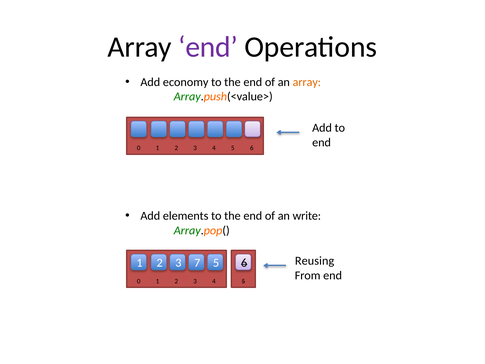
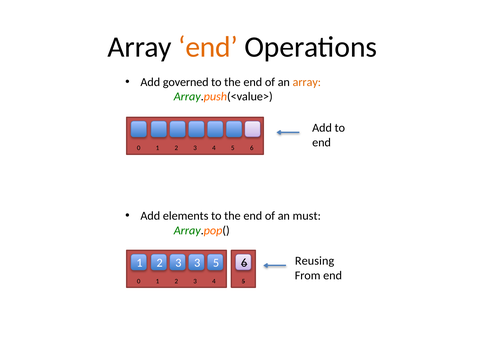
end at (208, 47) colour: purple -> orange
economy: economy -> governed
write: write -> must
3 7: 7 -> 3
